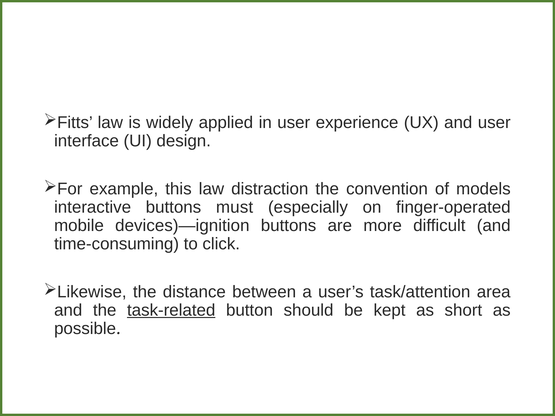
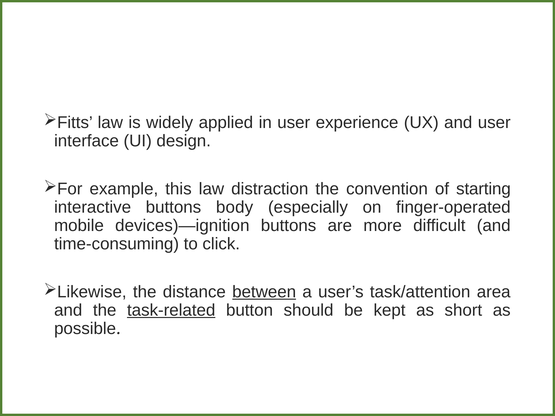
models: models -> starting
must: must -> body
between underline: none -> present
